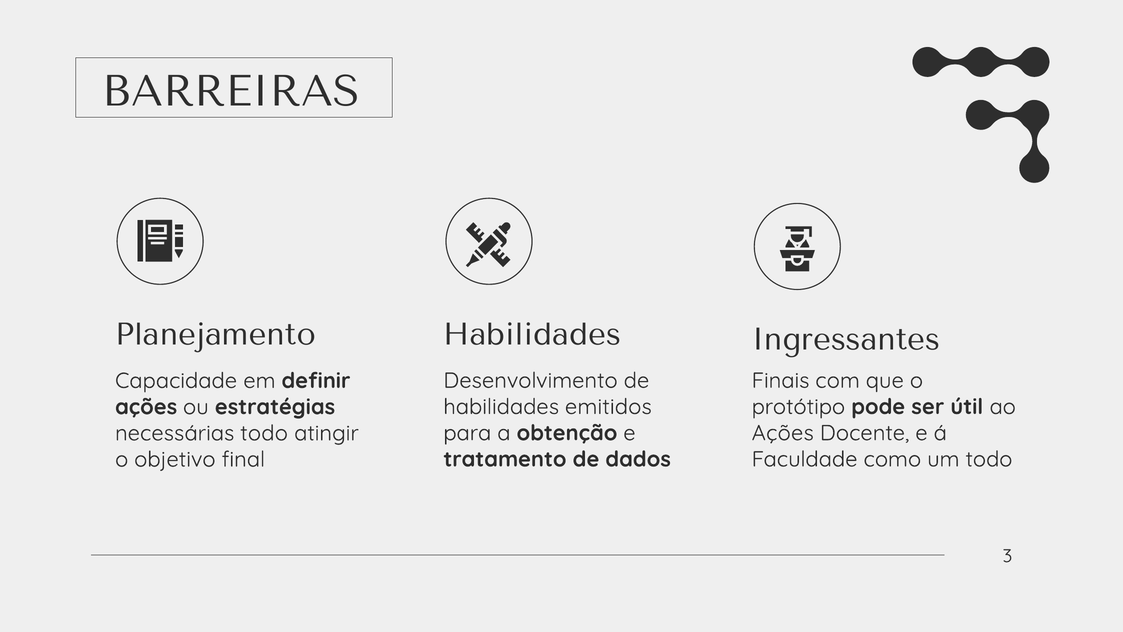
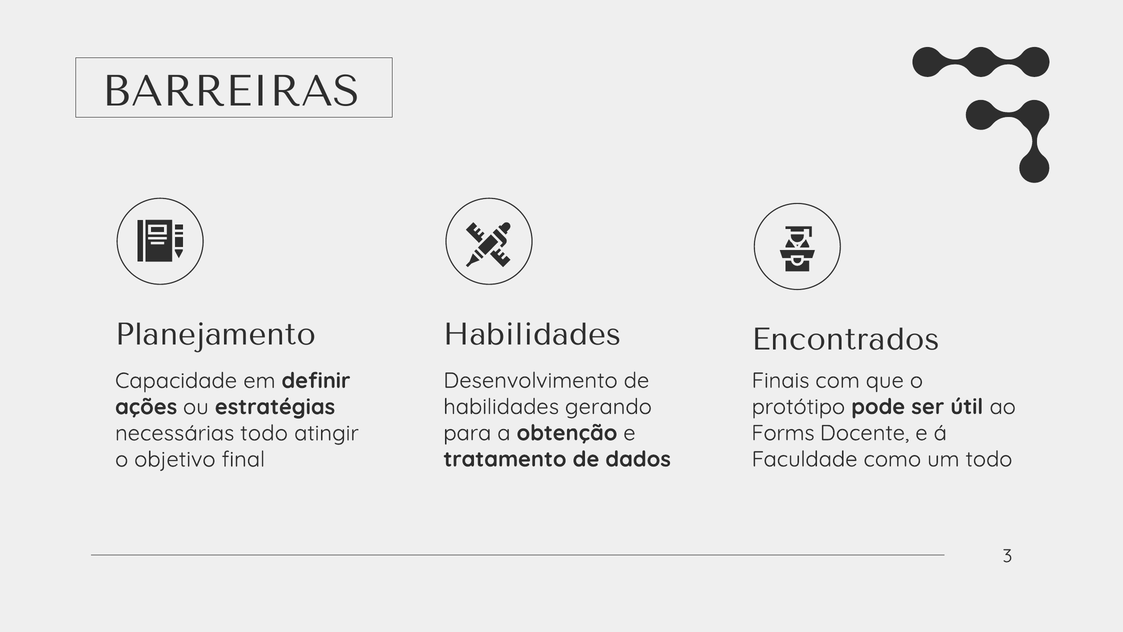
Ingressantes: Ingressantes -> Encontrados
emitidos: emitidos -> gerando
Ações at (783, 433): Ações -> Forms
